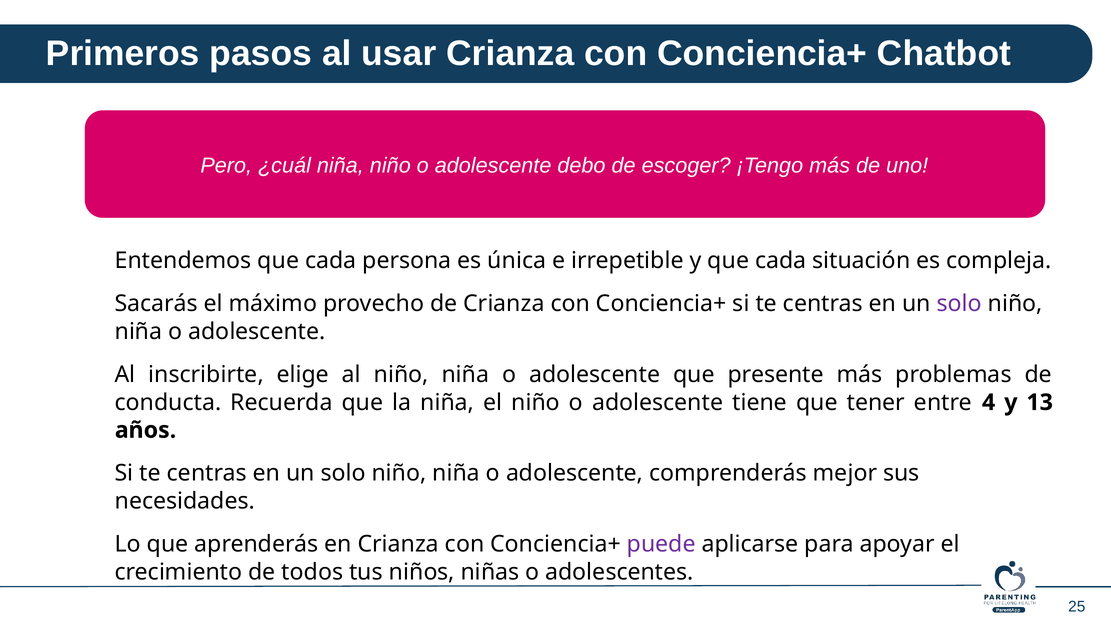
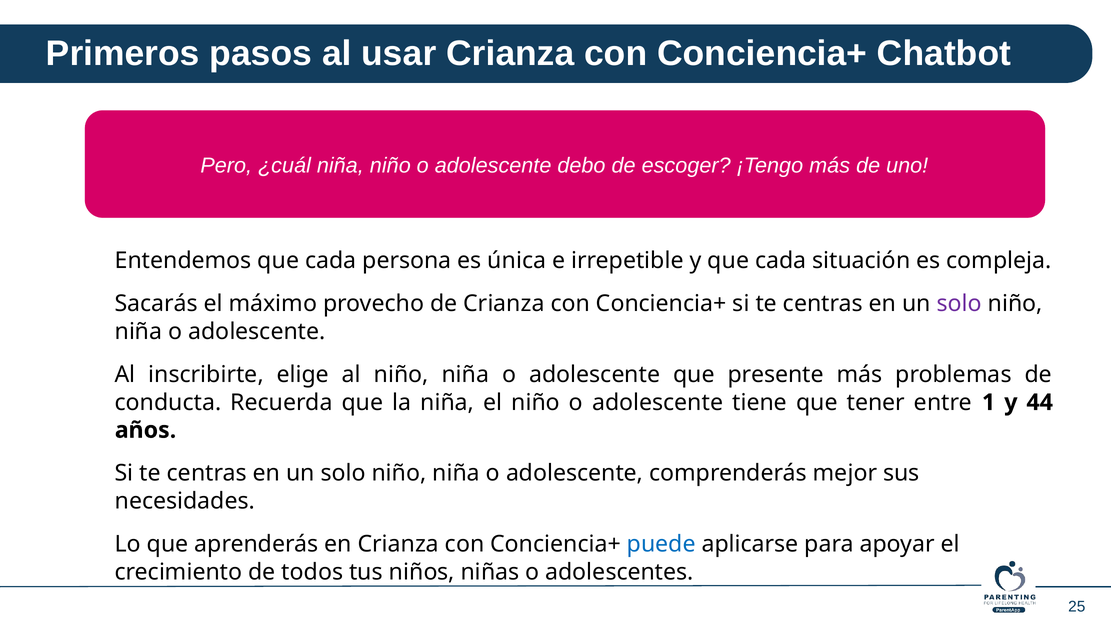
4: 4 -> 1
13: 13 -> 44
puede colour: purple -> blue
